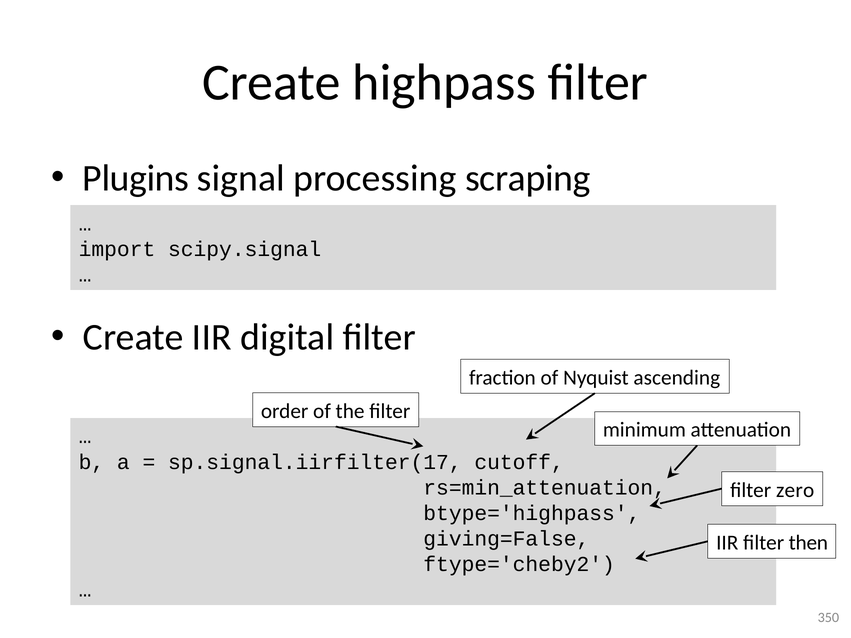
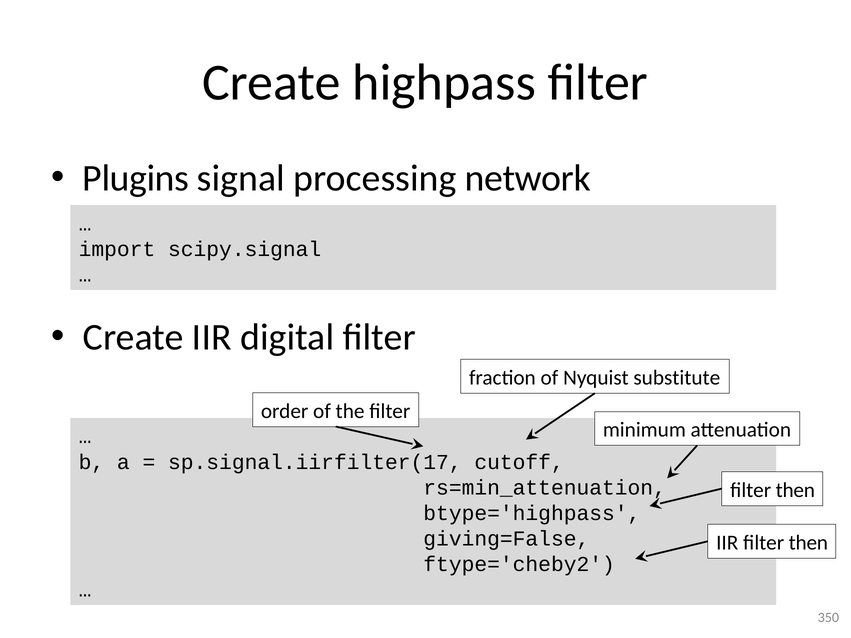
scraping: scraping -> network
ascending: ascending -> substitute
zero at (795, 490): zero -> then
